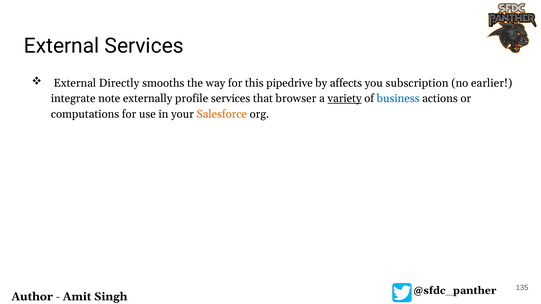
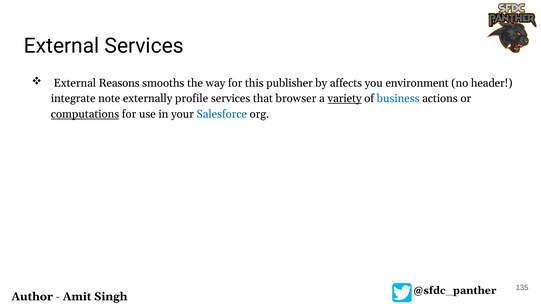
Directly: Directly -> Reasons
pipedrive: pipedrive -> publisher
subscription: subscription -> environment
earlier: earlier -> header
computations underline: none -> present
Salesforce colour: orange -> blue
